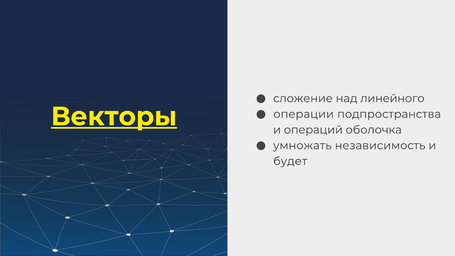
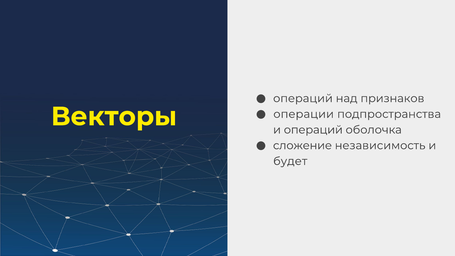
сложение at (303, 98): сложение -> операций
линейного: линейного -> признаков
Векторы underline: present -> none
умножать: умножать -> сложение
